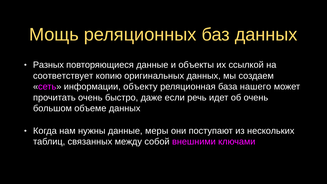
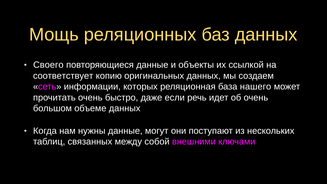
Разных: Разных -> Своего
объекту: объекту -> которых
меры: меры -> могут
